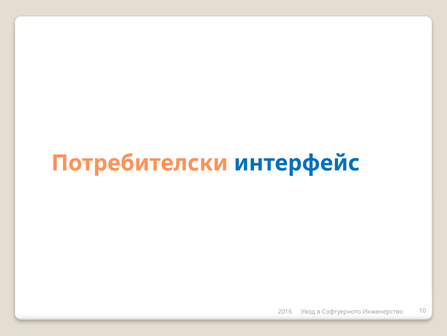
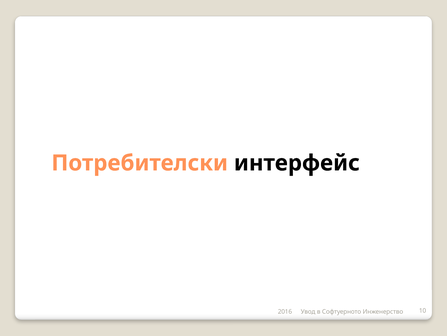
интерфейс colour: blue -> black
